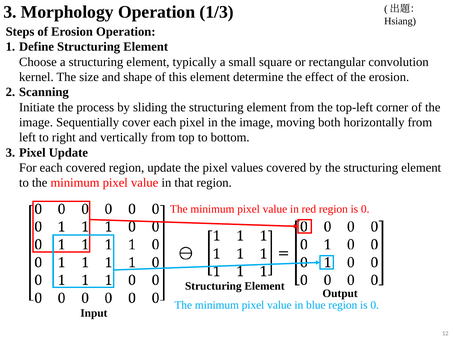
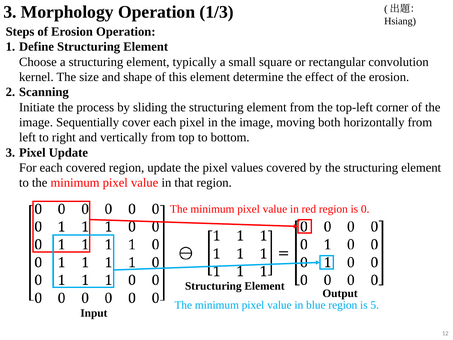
blue region is 0: 0 -> 5
